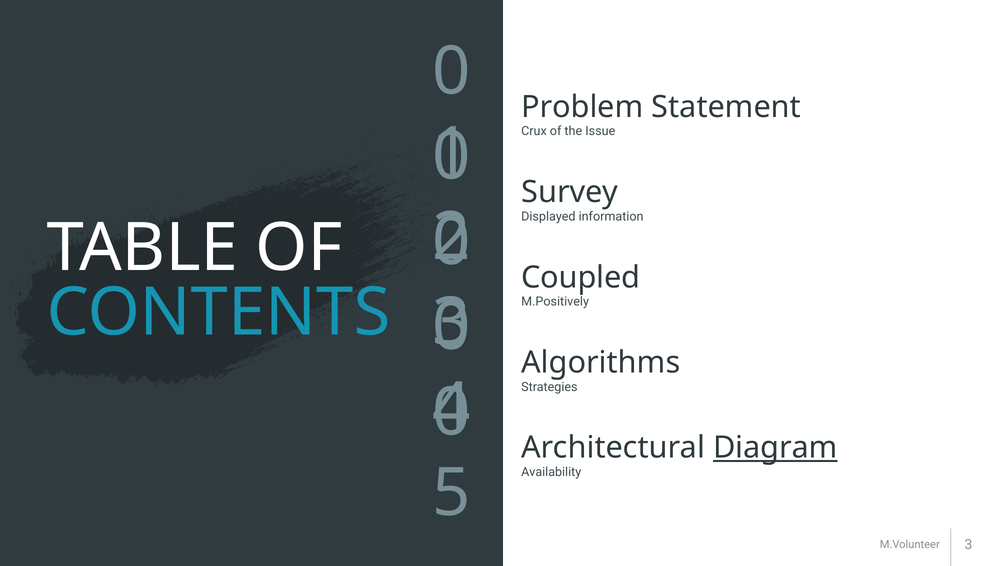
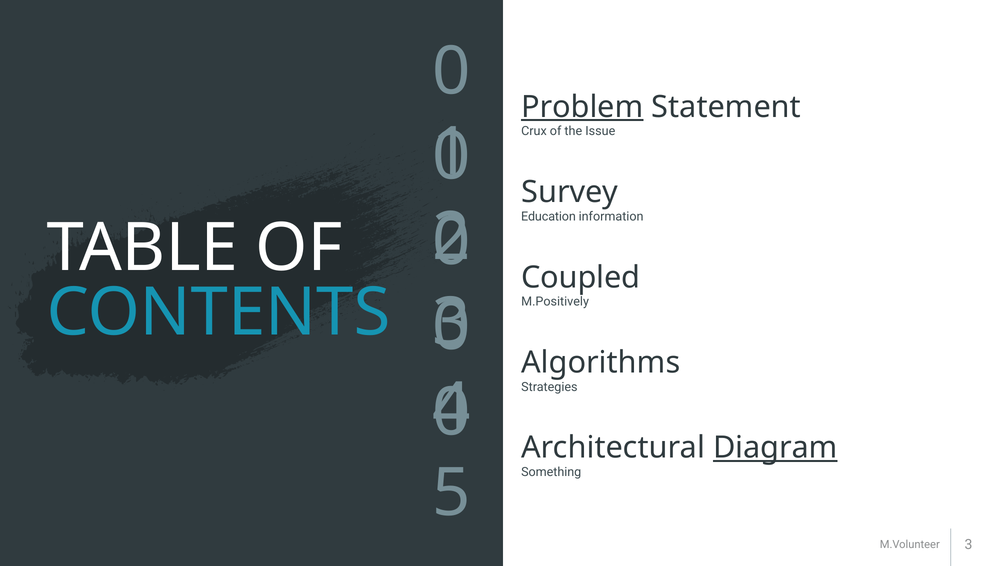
Problem underline: none -> present
Displayed: Displayed -> Education
Availability: Availability -> Something
